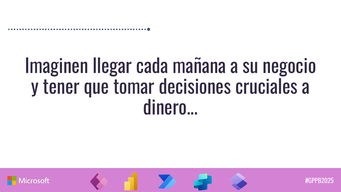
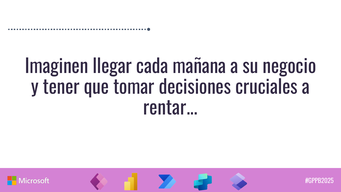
dinero: dinero -> rentar
